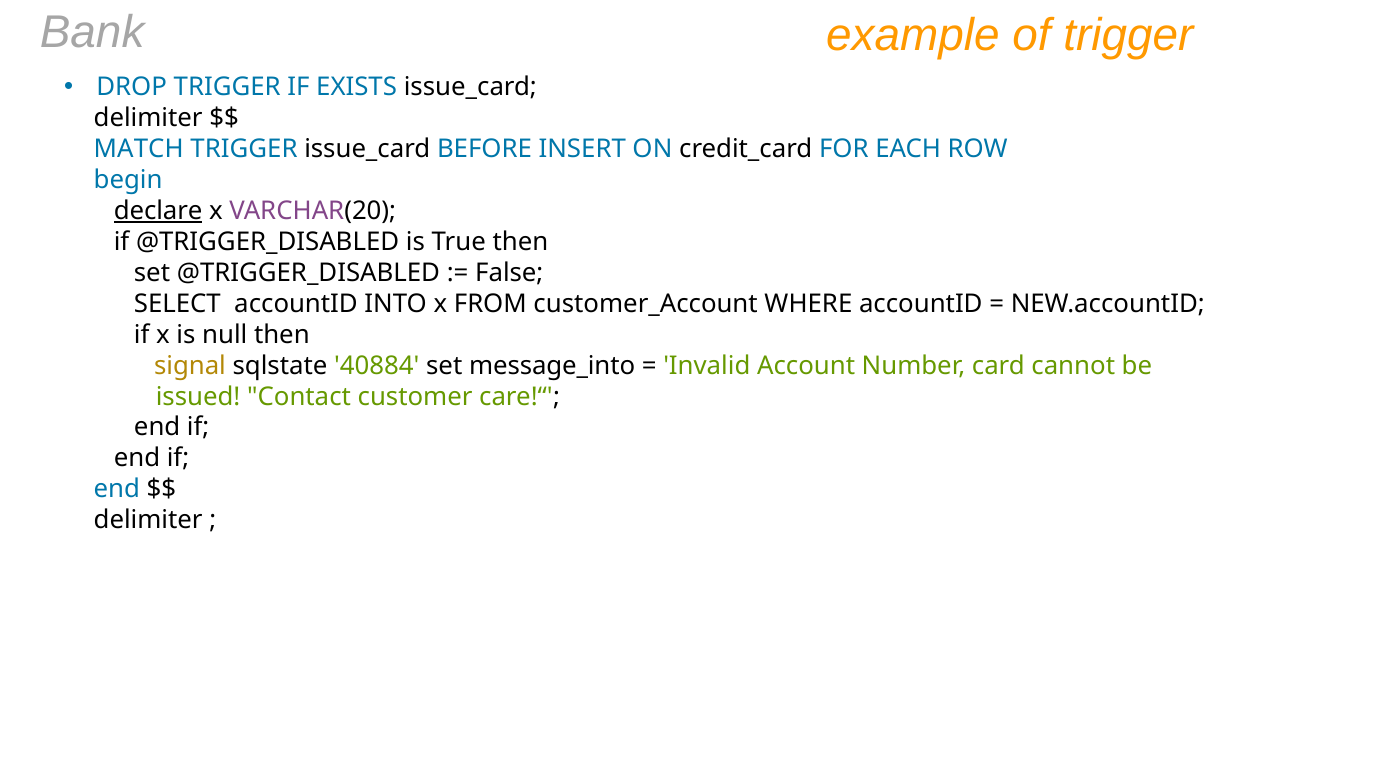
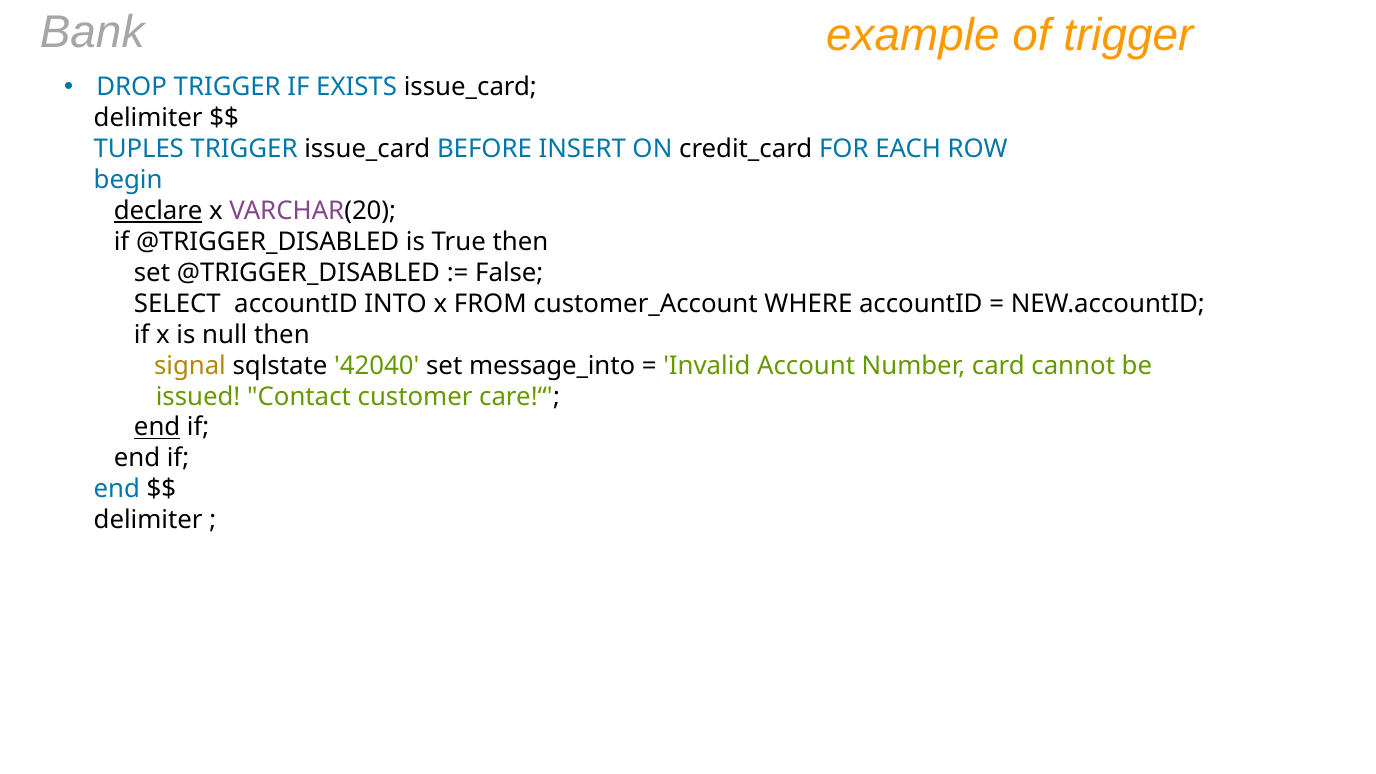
MATCH: MATCH -> TUPLES
40884: 40884 -> 42040
end at (157, 427) underline: none -> present
